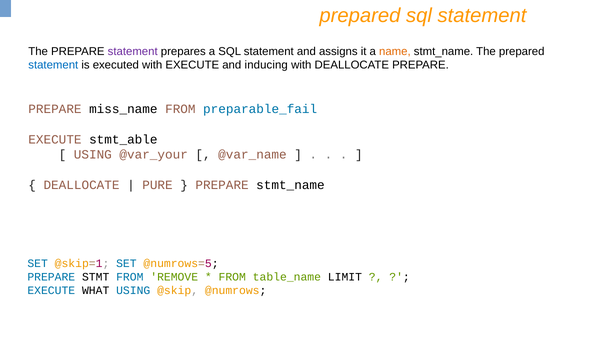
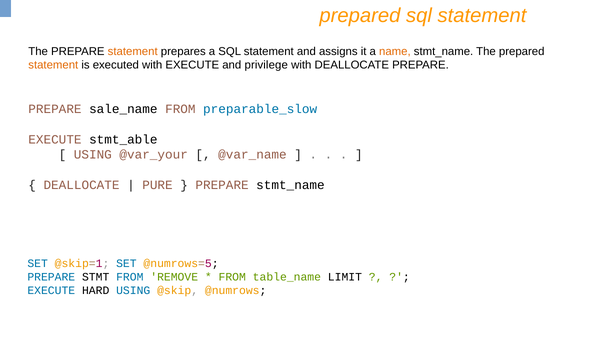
statement at (133, 52) colour: purple -> orange
statement at (53, 65) colour: blue -> orange
inducing: inducing -> privilege
miss_name: miss_name -> sale_name
preparable_fail: preparable_fail -> preparable_slow
WHAT: WHAT -> HARD
